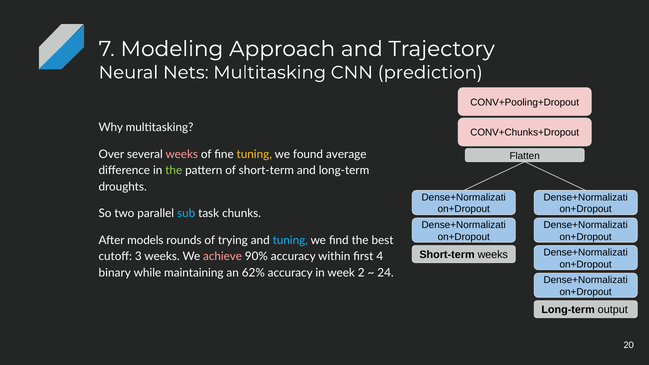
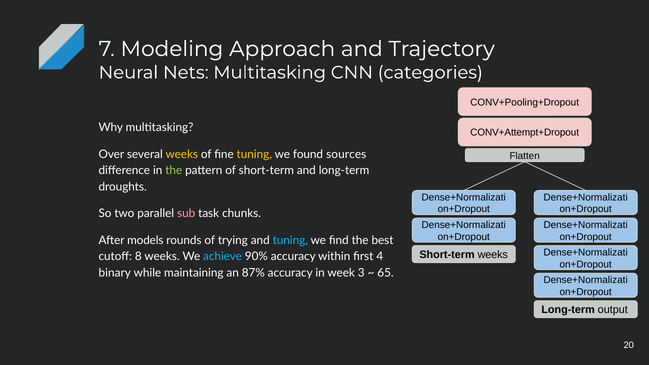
prediction: prediction -> categories
CONV+Chunks+Dropout: CONV+Chunks+Dropout -> CONV+Attempt+Dropout
weeks at (182, 155) colour: pink -> yellow
average: average -> sources
sub colour: light blue -> pink
3: 3 -> 8
achieve colour: pink -> light blue
62%: 62% -> 87%
2: 2 -> 3
24: 24 -> 65
